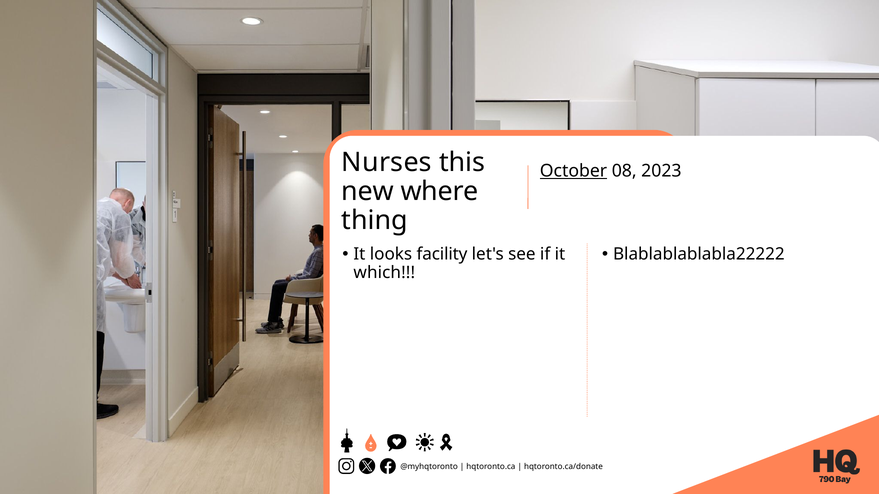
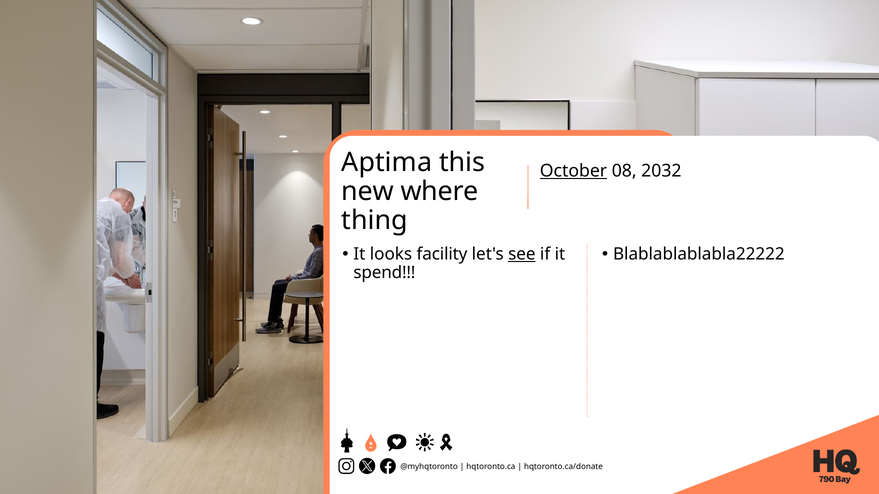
Nurses: Nurses -> Aptima
2023: 2023 -> 2032
see underline: none -> present
which: which -> spend
